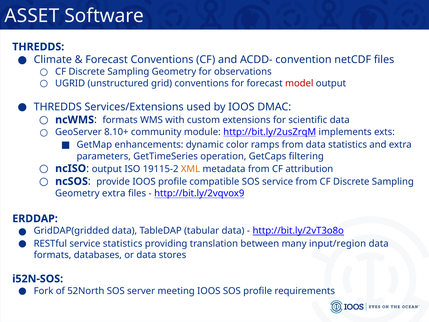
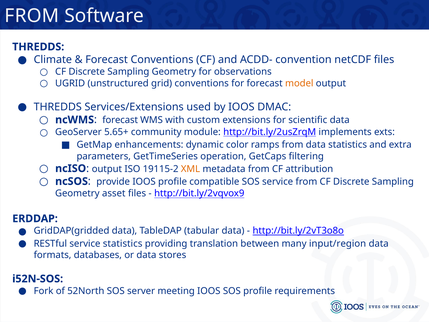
ASSET at (32, 16): ASSET -> FROM
model colour: red -> orange
formats at (120, 120): formats -> forecast
8.10+: 8.10+ -> 5.65+
Geometry extra: extra -> asset
